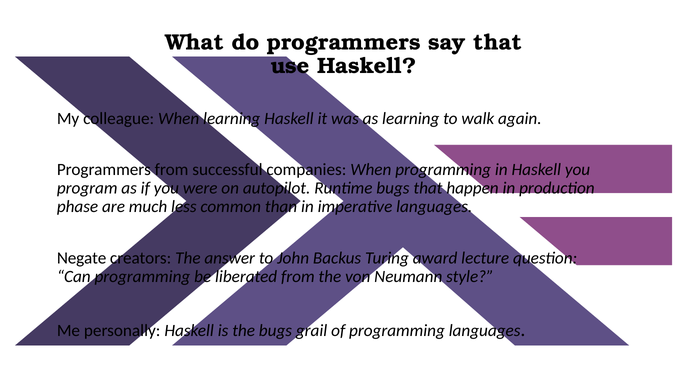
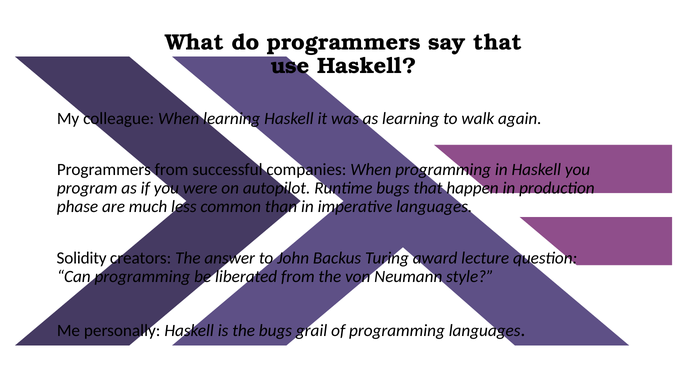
Negate: Negate -> Solidity
